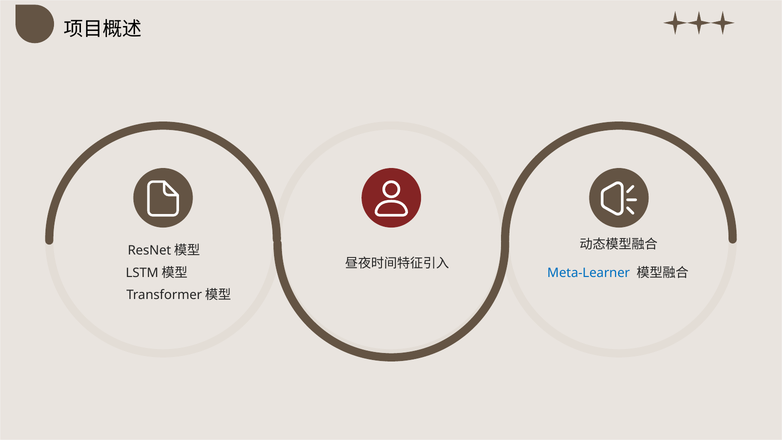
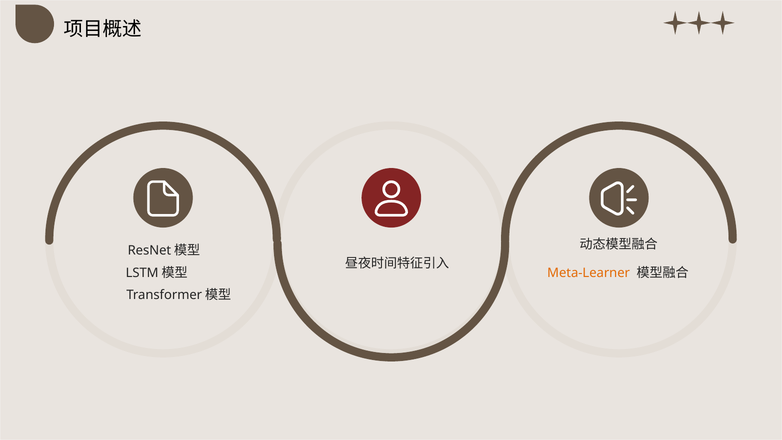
Meta-Learner colour: blue -> orange
